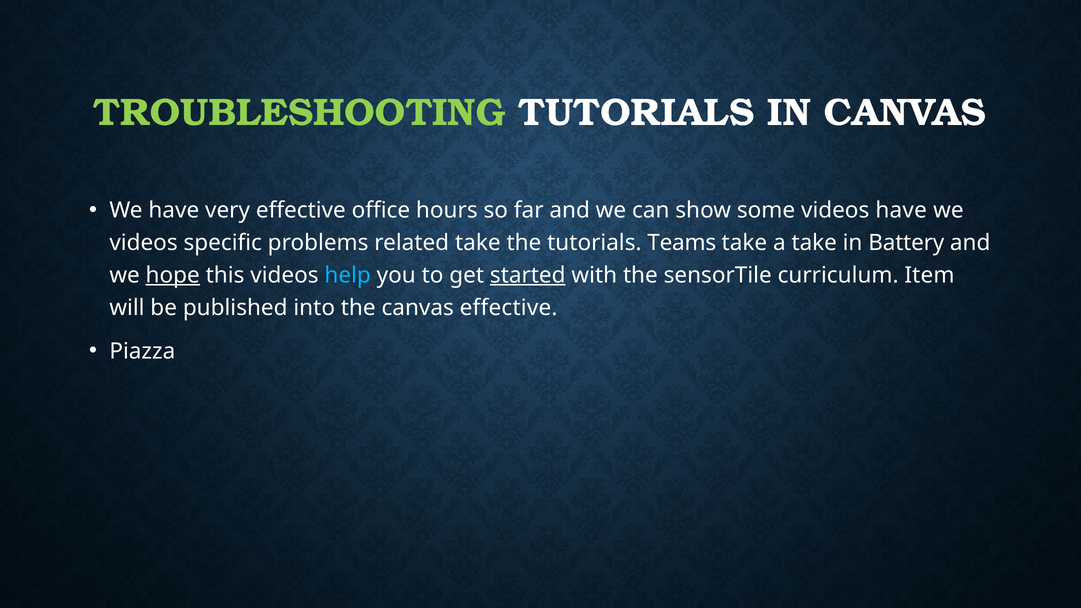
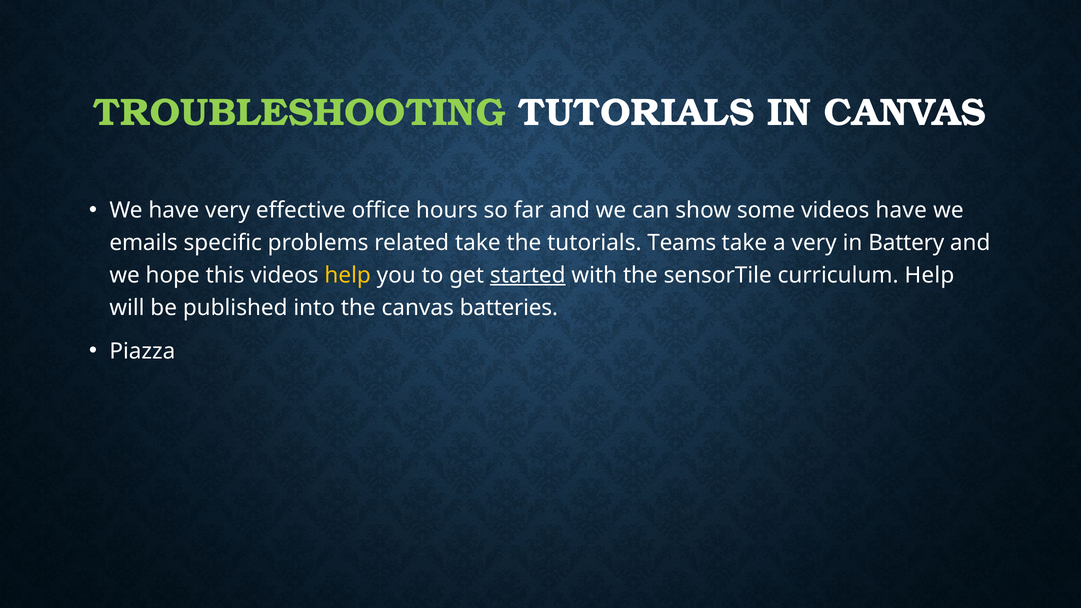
videos at (144, 243): videos -> emails
a take: take -> very
hope underline: present -> none
help at (348, 275) colour: light blue -> yellow
curriculum Item: Item -> Help
canvas effective: effective -> batteries
